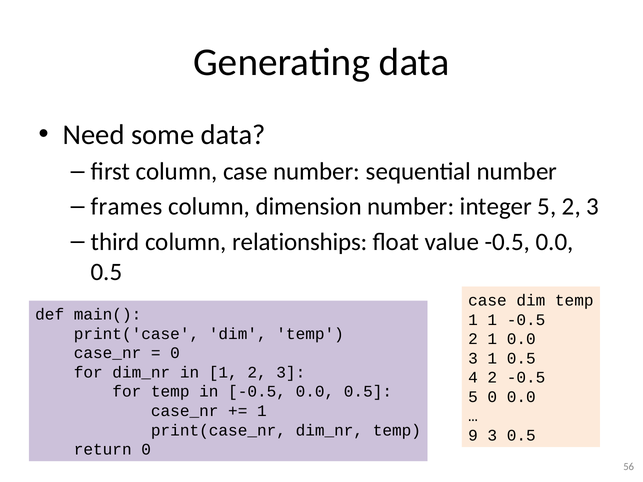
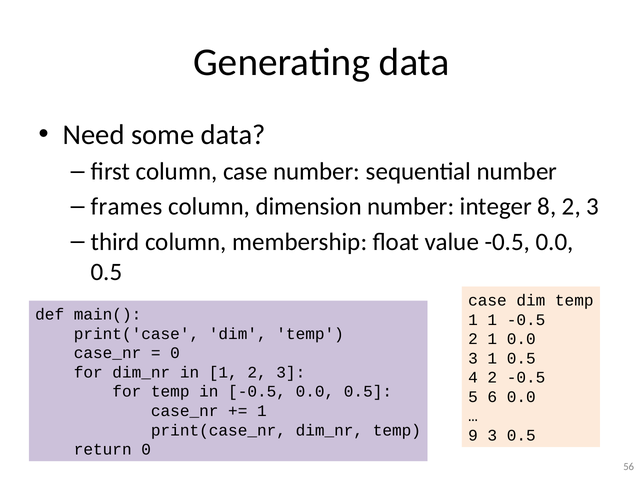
integer 5: 5 -> 8
relationships: relationships -> membership
5 0: 0 -> 6
